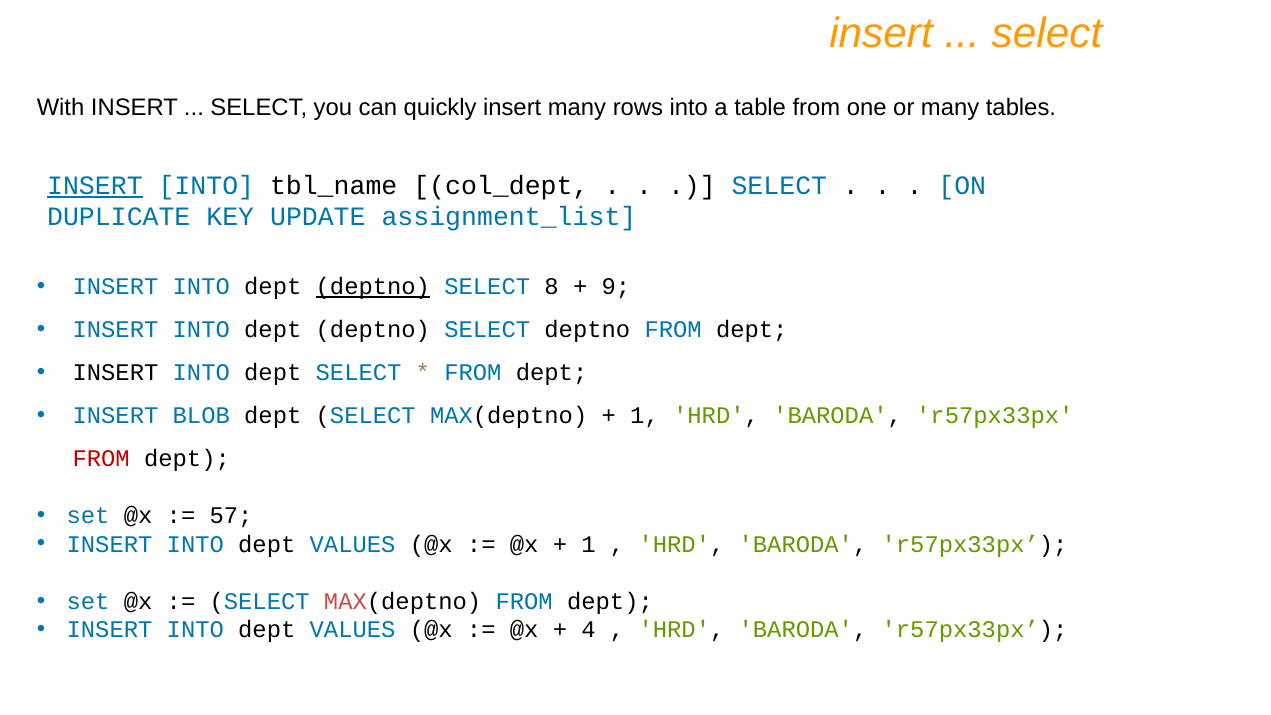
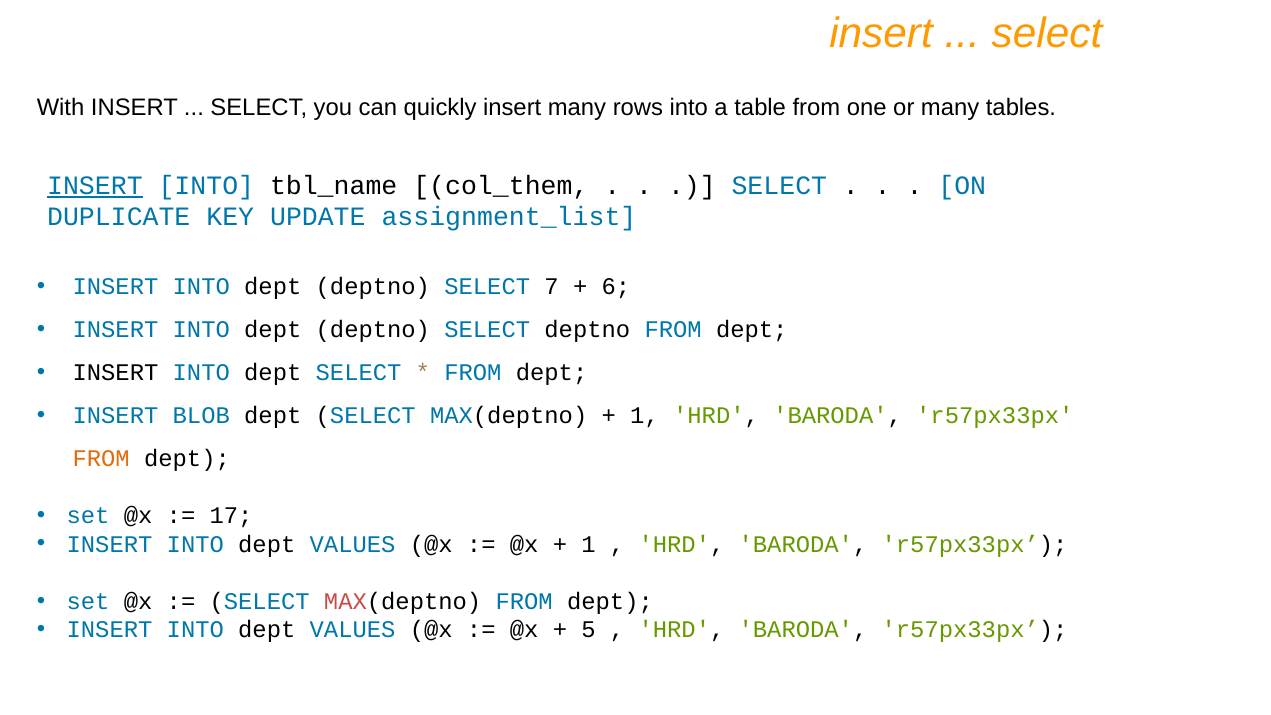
col_dept: col_dept -> col_them
deptno at (373, 287) underline: present -> none
8: 8 -> 7
9: 9 -> 6
FROM at (101, 458) colour: red -> orange
57: 57 -> 17
4: 4 -> 5
